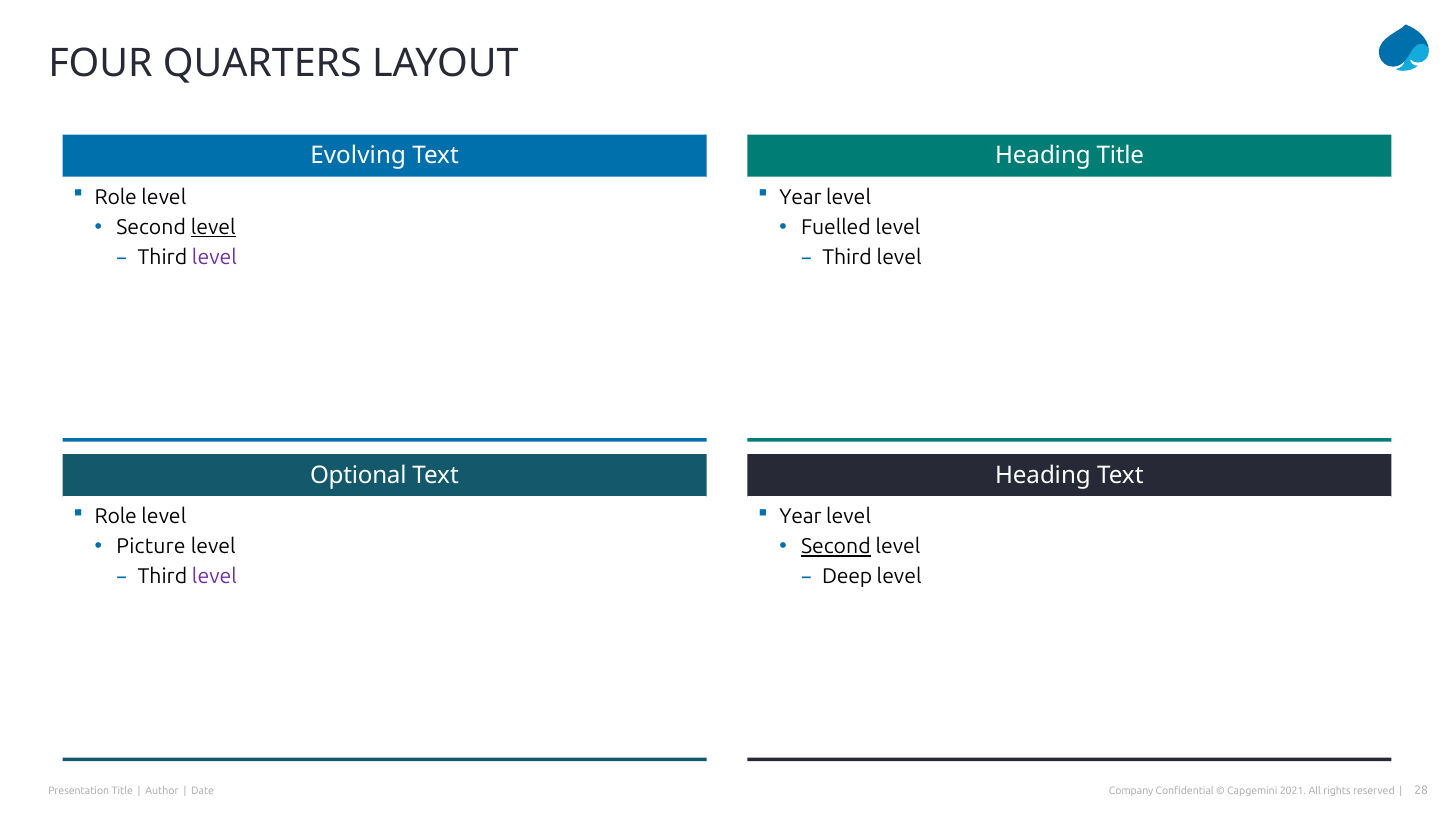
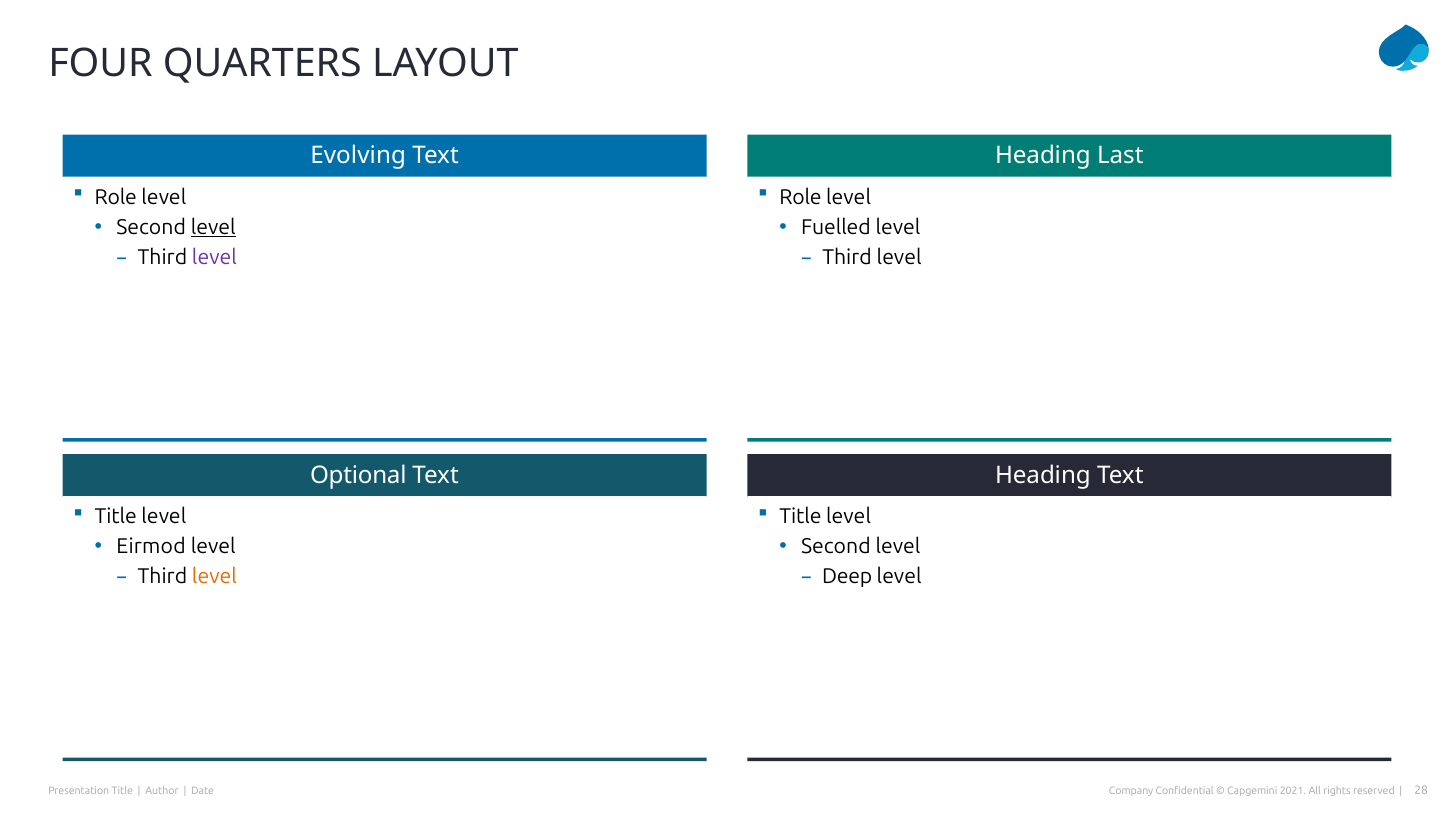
Heading Title: Title -> Last
Year at (801, 197): Year -> Role
Role at (116, 517): Role -> Title
Year at (801, 517): Year -> Title
Picture: Picture -> Eirmod
Second at (836, 547) underline: present -> none
level at (214, 577) colour: purple -> orange
